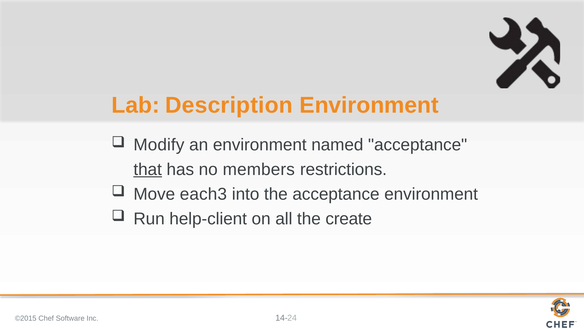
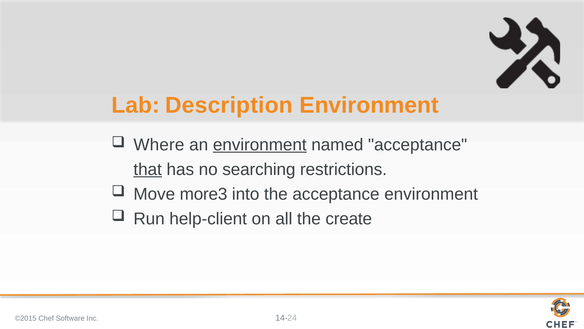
Modify: Modify -> Where
environment at (260, 145) underline: none -> present
members: members -> searching
each3: each3 -> more3
